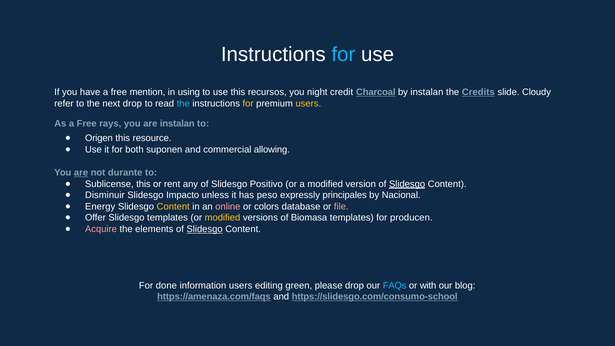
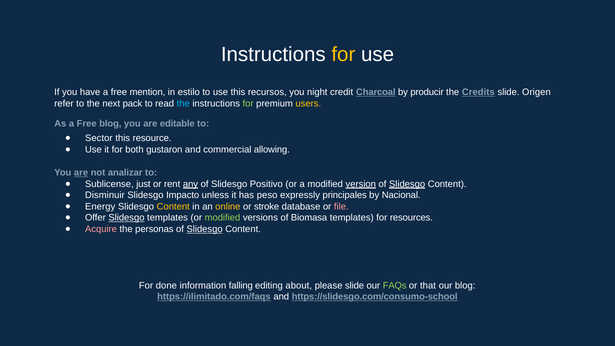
for at (343, 54) colour: light blue -> yellow
using: using -> estilo
by instalan: instalan -> producir
Cloudy: Cloudy -> Origen
next drop: drop -> pack
for at (248, 104) colour: yellow -> light green
Free rays: rays -> blog
are instalan: instalan -> editable
Origen: Origen -> Sector
suponen: suponen -> gustaron
durante: durante -> analizar
Sublicense this: this -> just
any underline: none -> present
version underline: none -> present
online colour: pink -> yellow
colors: colors -> stroke
Slidesgo at (126, 218) underline: none -> present
modified at (222, 218) colour: yellow -> light green
producen: producen -> resources
elements: elements -> personas
information users: users -> falling
green: green -> about
please drop: drop -> slide
FAQs colour: light blue -> light green
with: with -> that
https://amenaza.com/faqs: https://amenaza.com/faqs -> https://ilimitado.com/faqs
